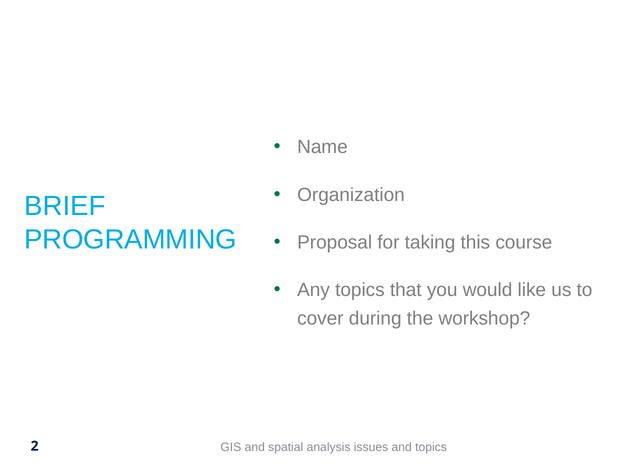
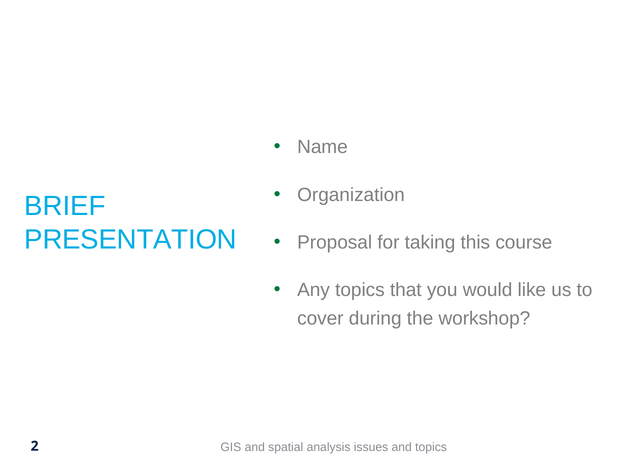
PROGRAMMING: PROGRAMMING -> PRESENTATION
